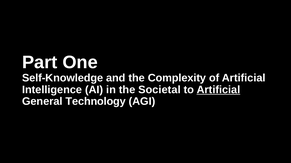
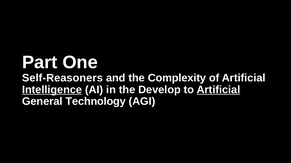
Self-Knowledge: Self-Knowledge -> Self-Reasoners
Intelligence underline: none -> present
Societal: Societal -> Develop
